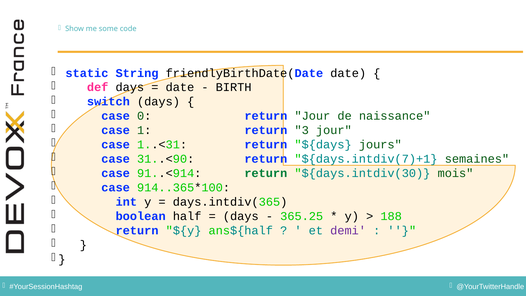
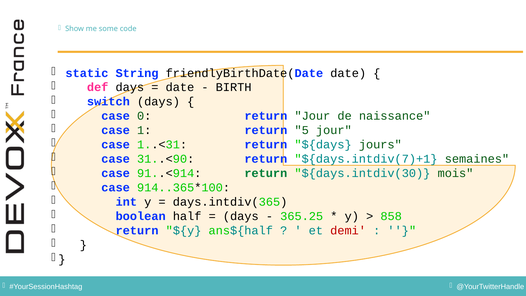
3: 3 -> 5
188: 188 -> 858
demi colour: purple -> red
